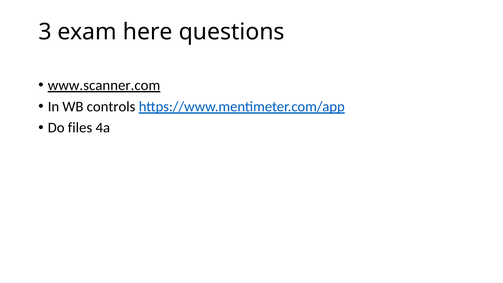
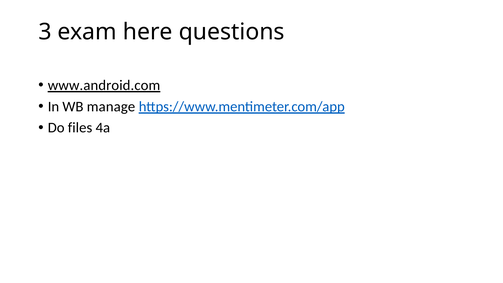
www.scanner.com: www.scanner.com -> www.android.com
controls: controls -> manage
